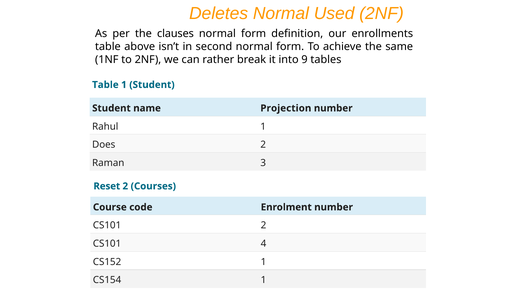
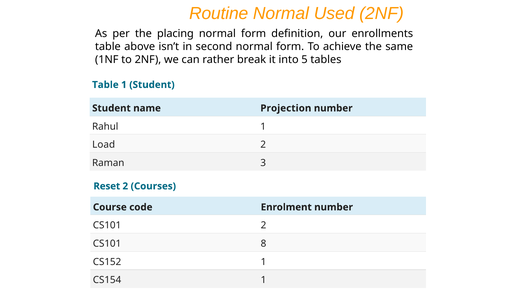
Deletes: Deletes -> Routine
clauses: clauses -> placing
9: 9 -> 5
Does: Does -> Load
4: 4 -> 8
